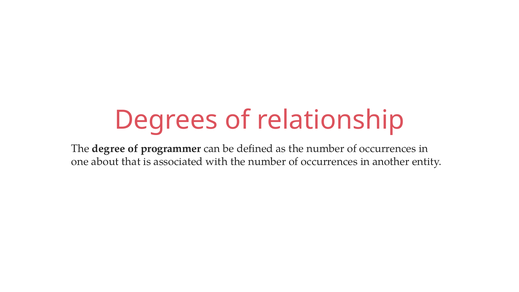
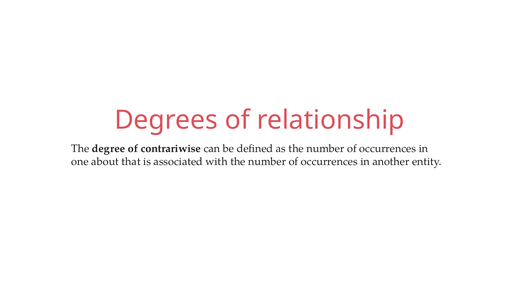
programmer: programmer -> contrariwise
